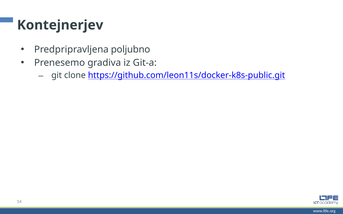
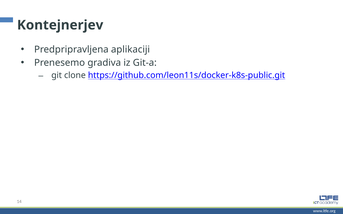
poljubno: poljubno -> aplikaciji
